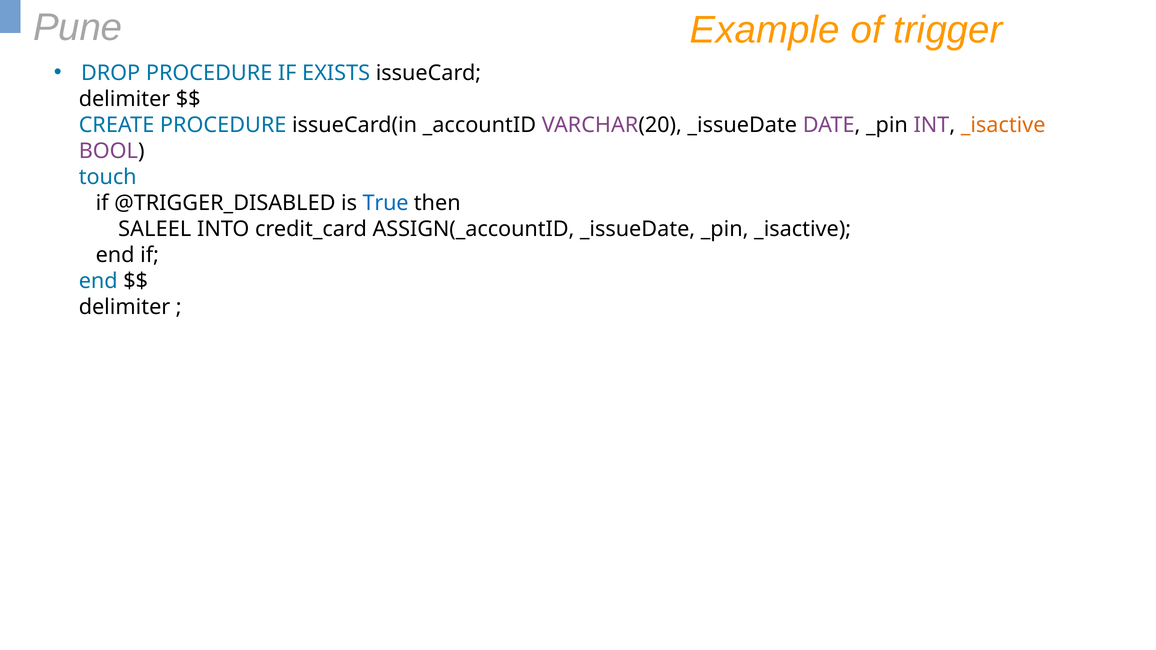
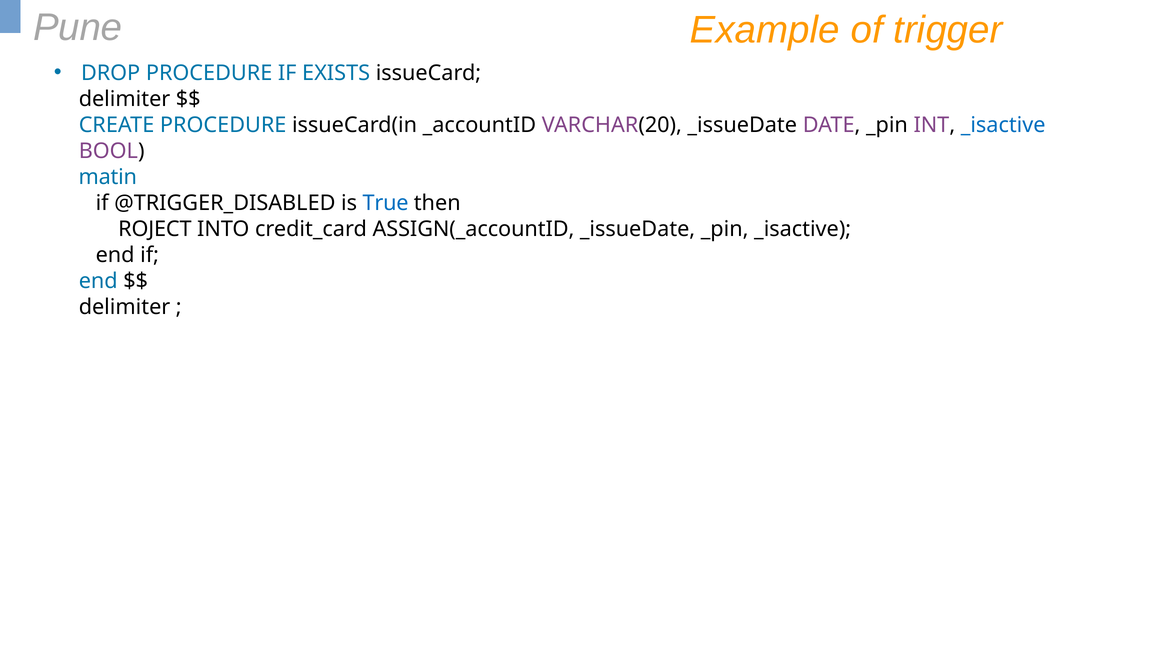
_isactive at (1003, 125) colour: orange -> blue
touch: touch -> matin
SALEEL: SALEEL -> ROJECT
